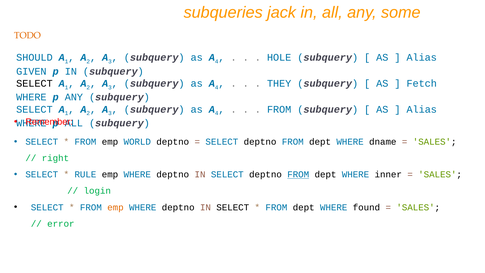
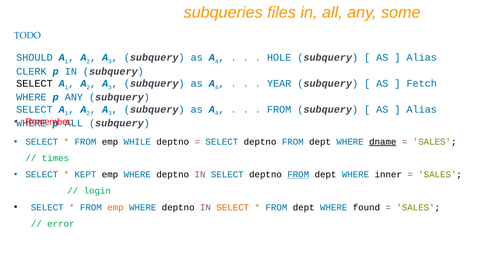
jack: jack -> files
TODO colour: orange -> blue
GIVEN: GIVEN -> CLERK
THEY: THEY -> YEAR
WORLD: WORLD -> WHILE
dname underline: none -> present
right: right -> times
RULE: RULE -> KEPT
SELECT at (233, 207) colour: black -> orange
